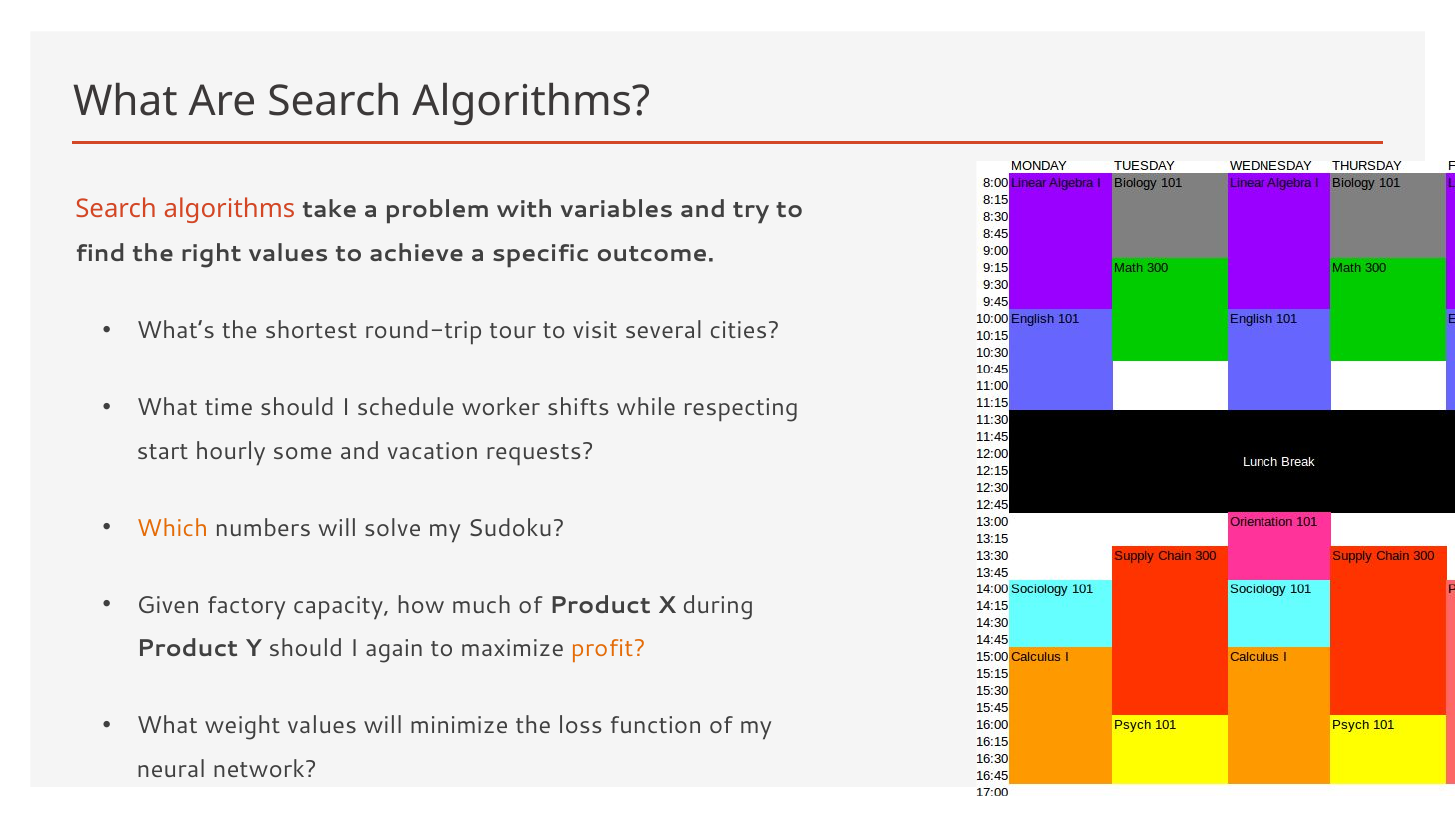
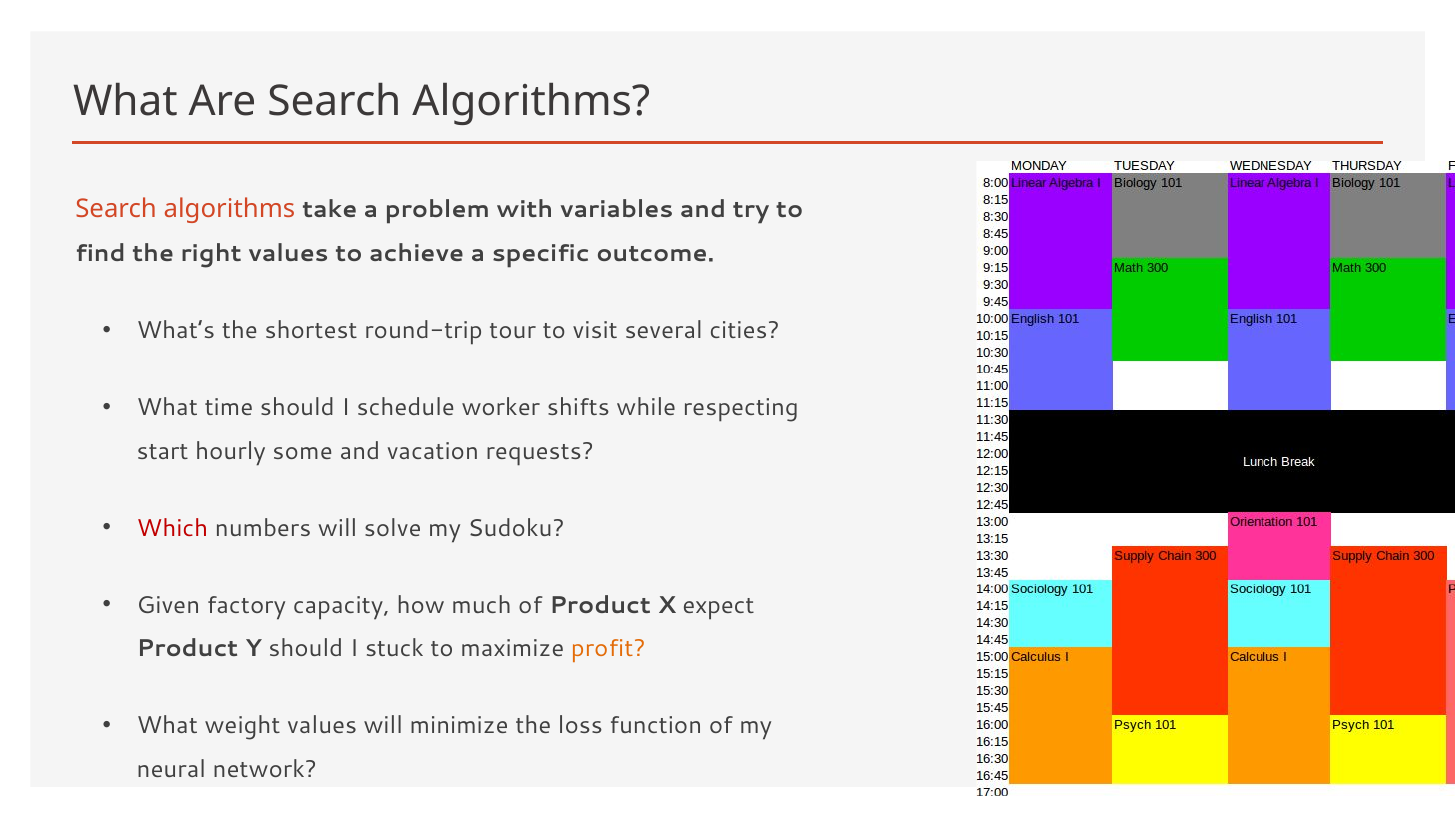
Which colour: orange -> red
during: during -> expect
again: again -> stuck
